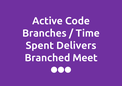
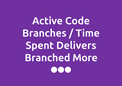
Meet: Meet -> More
